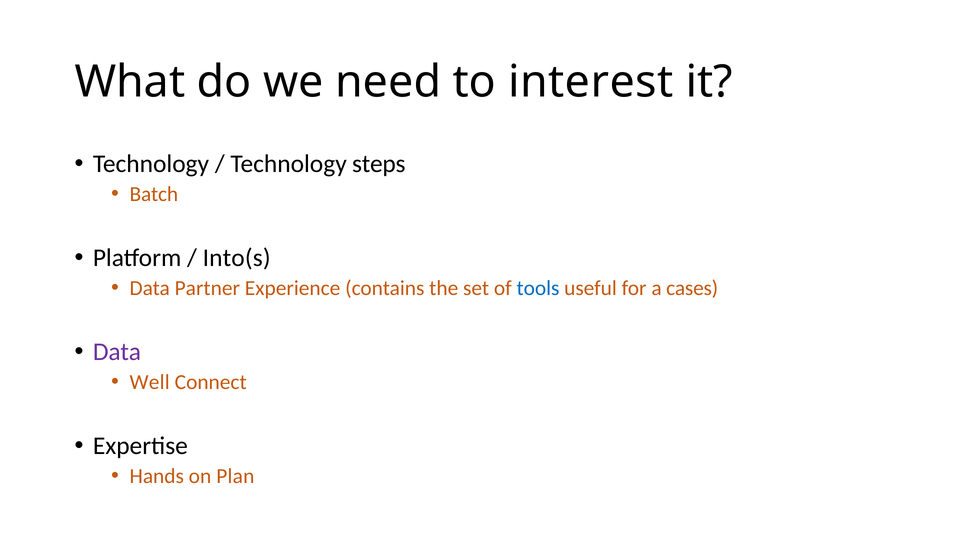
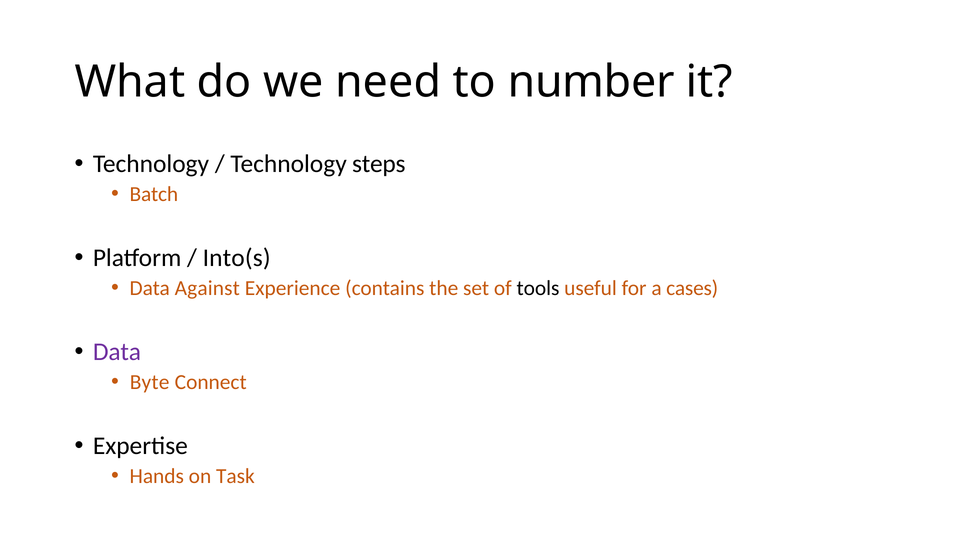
interest: interest -> number
Partner: Partner -> Against
tools colour: blue -> black
Well: Well -> Byte
Plan: Plan -> Task
